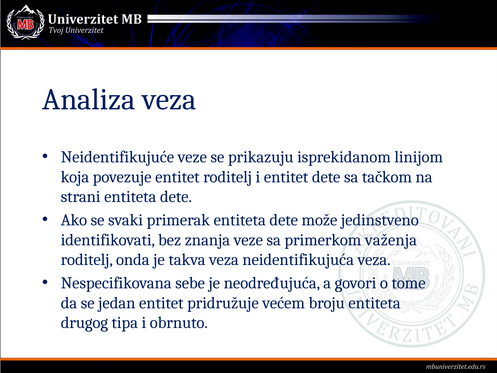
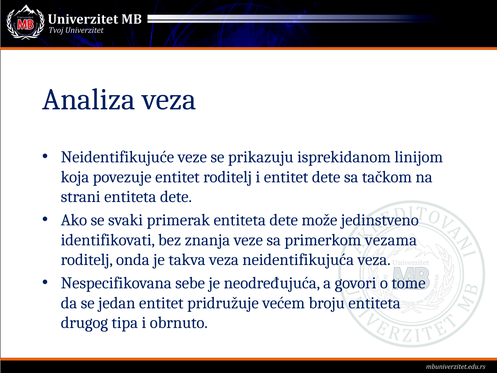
važenja: važenja -> vezama
